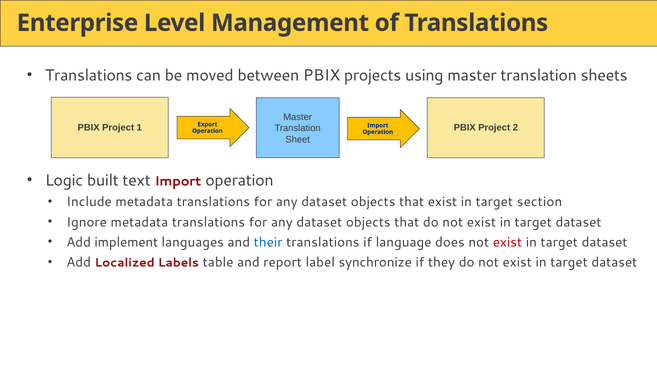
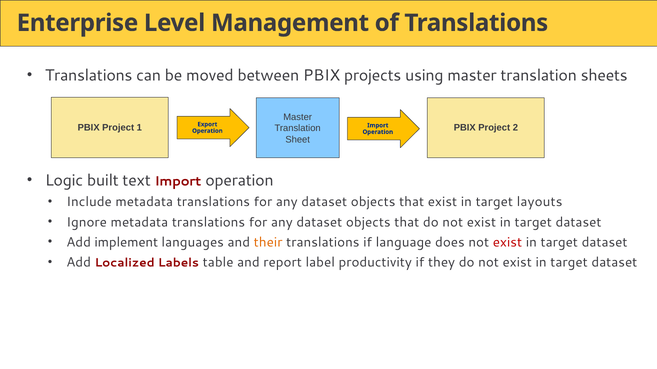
section: section -> layouts
their colour: blue -> orange
synchronize: synchronize -> productivity
